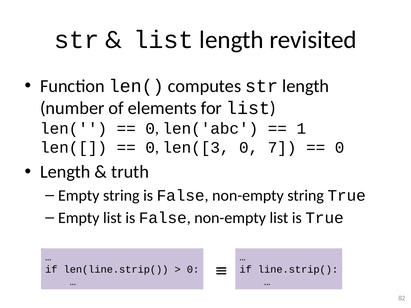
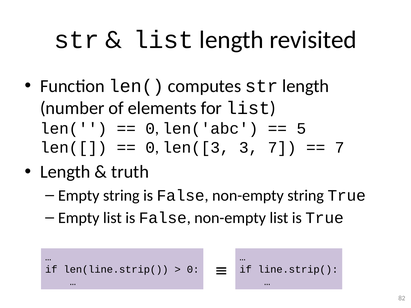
1: 1 -> 5
len([3 0: 0 -> 3
0 at (340, 148): 0 -> 7
